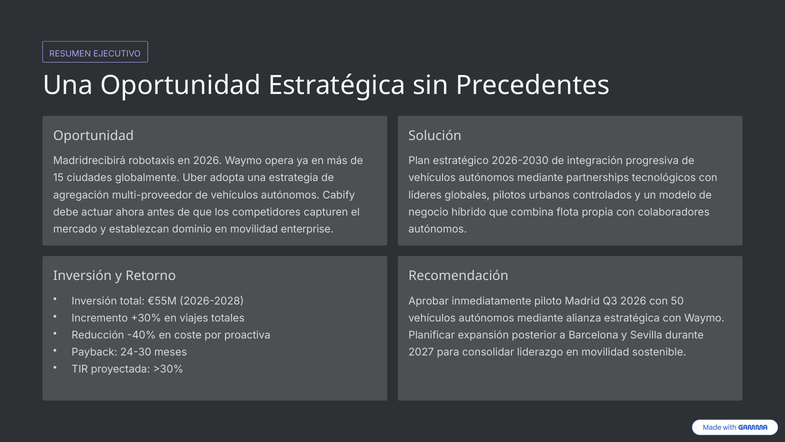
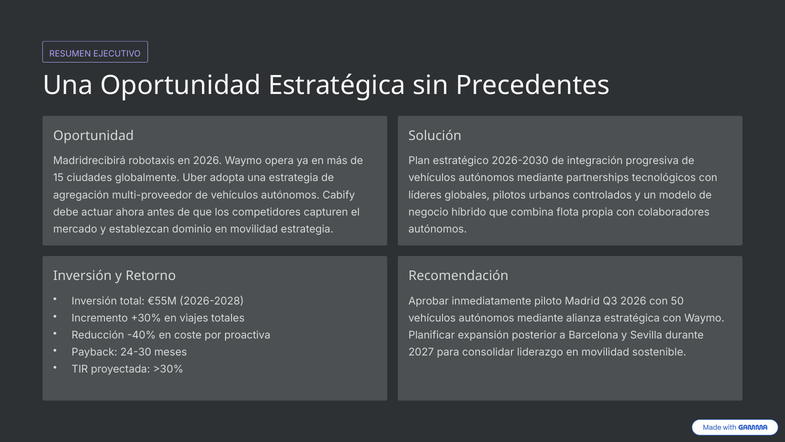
movilidad enterprise: enterprise -> estrategia
